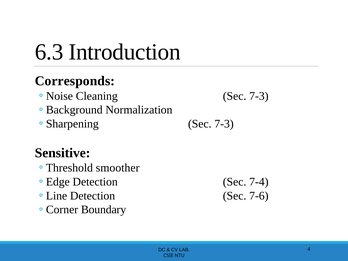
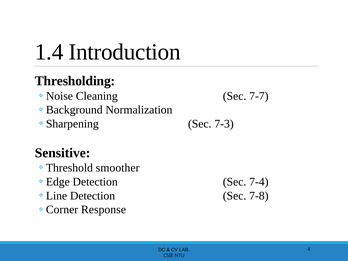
6.3: 6.3 -> 1.4
Corresponds: Corresponds -> Thresholding
Cleaning Sec 7-3: 7-3 -> 7-7
7-6: 7-6 -> 7-8
Boundary: Boundary -> Response
